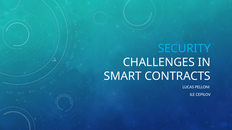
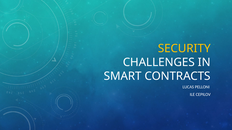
SECURITY colour: light blue -> yellow
